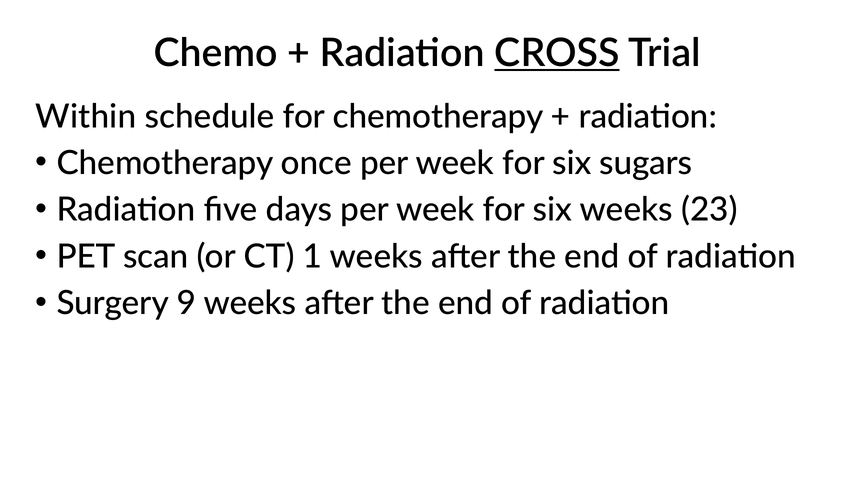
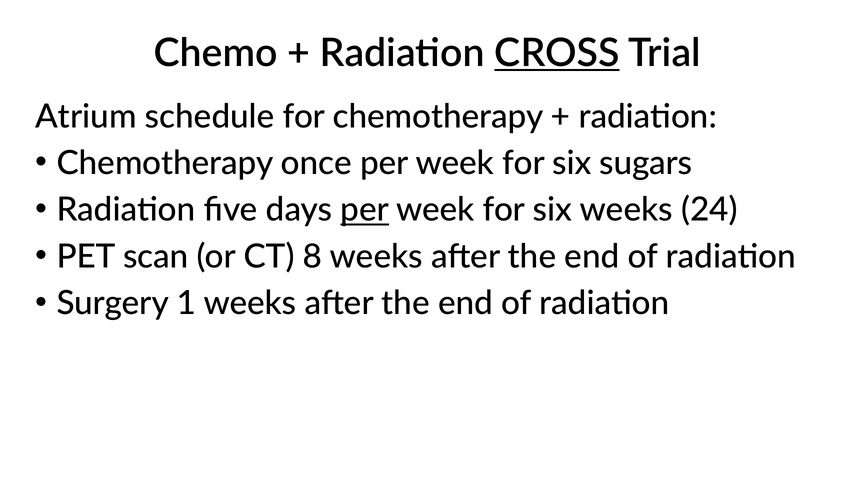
Within: Within -> Atrium
per at (365, 210) underline: none -> present
23: 23 -> 24
1: 1 -> 8
9: 9 -> 1
